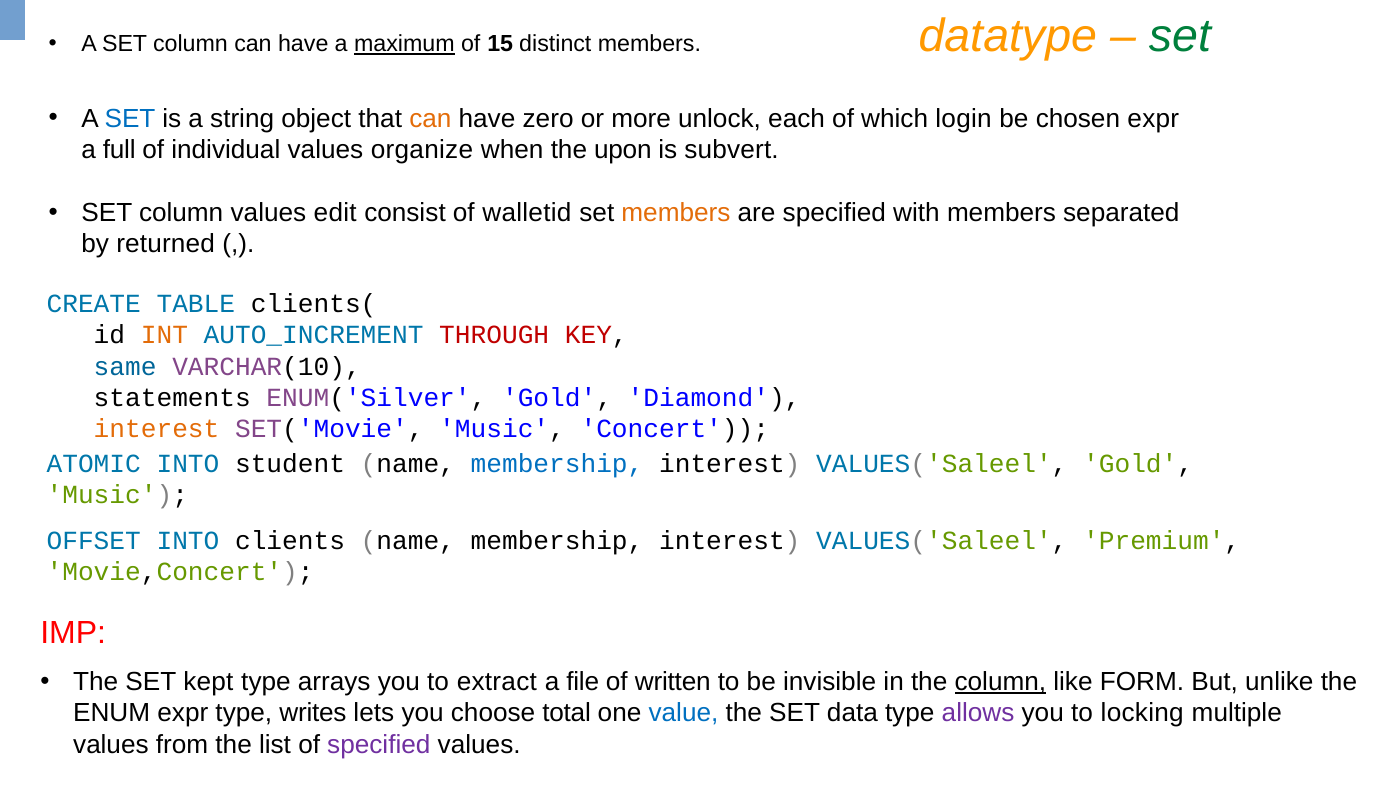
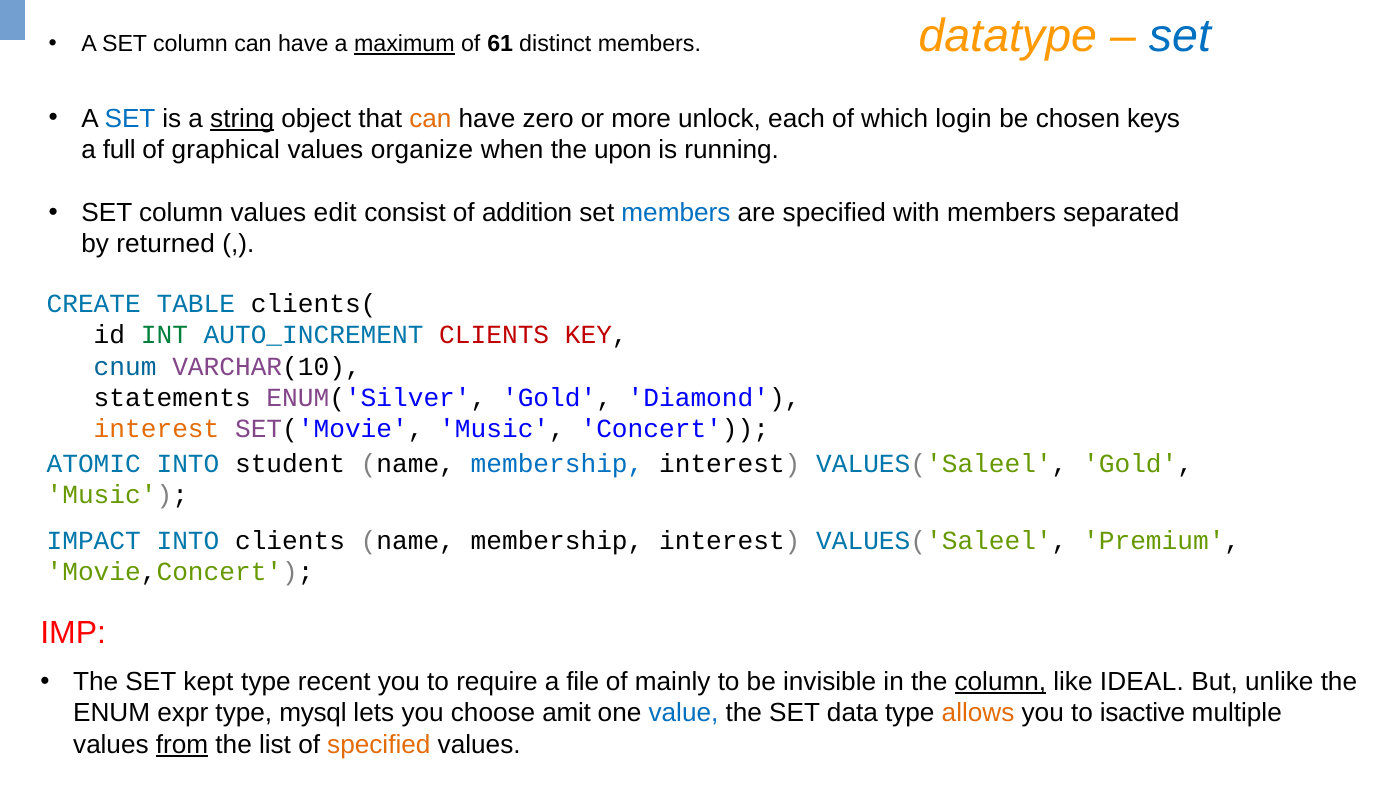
set at (1180, 36) colour: green -> blue
15: 15 -> 61
string underline: none -> present
chosen expr: expr -> keys
individual: individual -> graphical
subvert: subvert -> running
walletid: walletid -> addition
members at (676, 213) colour: orange -> blue
INT colour: orange -> green
AUTO_INCREMENT THROUGH: THROUGH -> CLIENTS
same: same -> cnum
OFFSET: OFFSET -> IMPACT
arrays: arrays -> recent
extract: extract -> require
written: written -> mainly
FORM: FORM -> IDEAL
writes: writes -> mysql
total: total -> amit
allows colour: purple -> orange
locking: locking -> isactive
from underline: none -> present
specified at (379, 745) colour: purple -> orange
